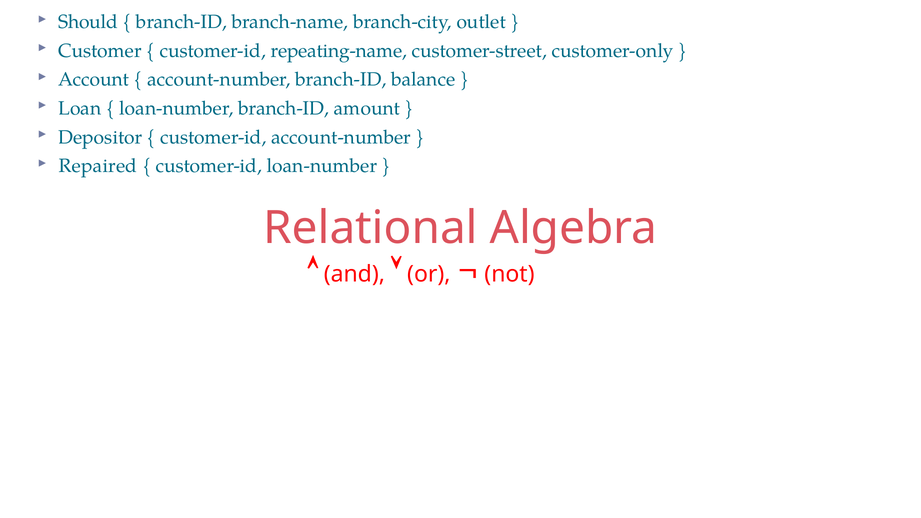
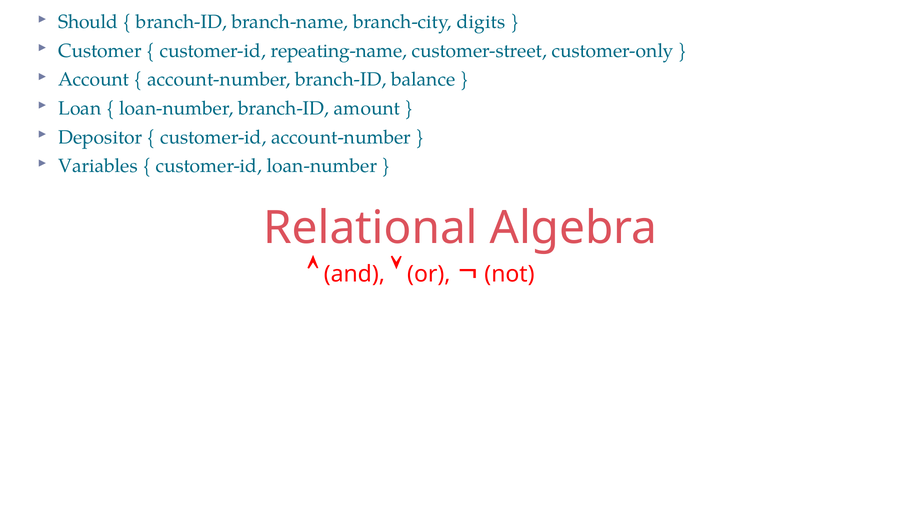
outlet: outlet -> digits
Repaired: Repaired -> Variables
